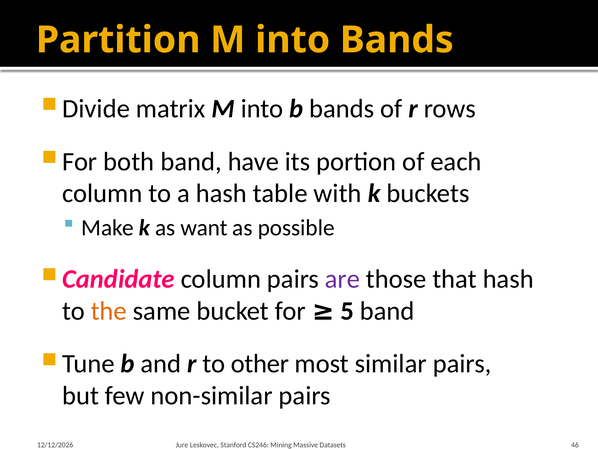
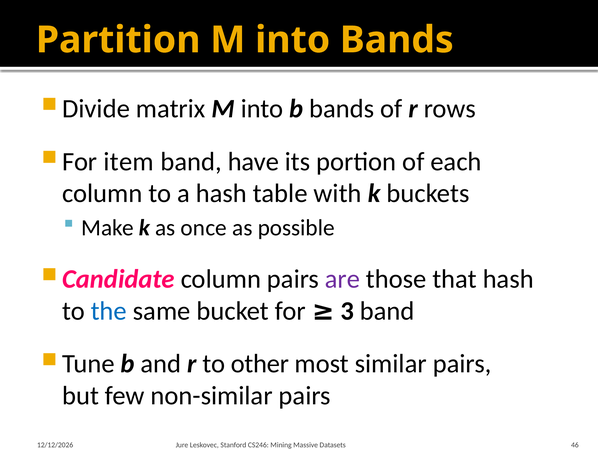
both: both -> item
want: want -> once
the colour: orange -> blue
5: 5 -> 3
